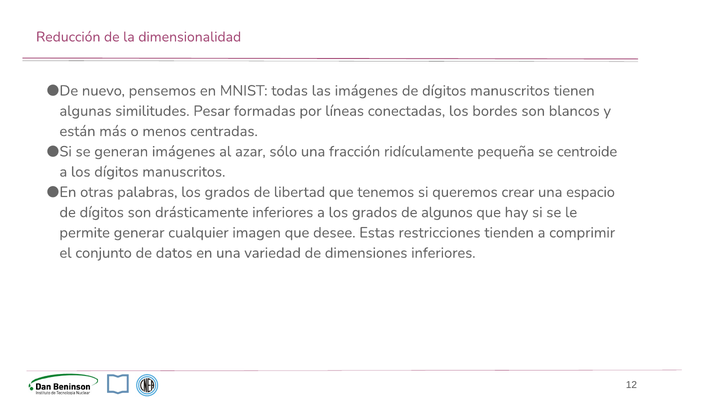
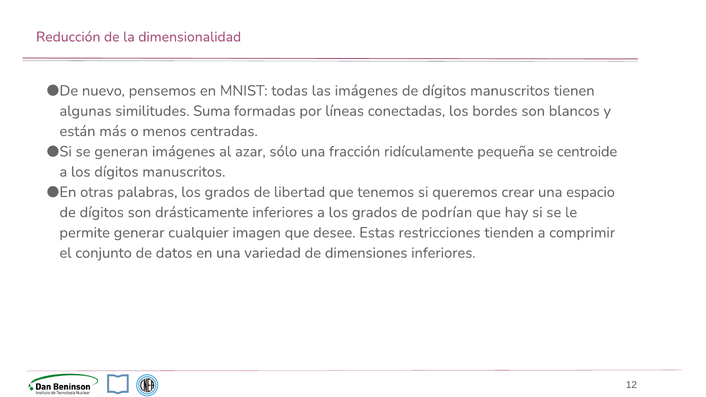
Pesar: Pesar -> Suma
algunos: algunos -> podrían
